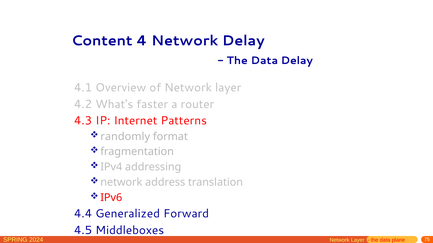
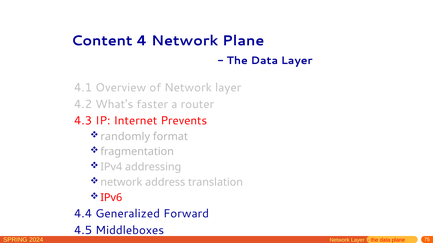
Network Delay: Delay -> Plane
Data Delay: Delay -> Layer
Patterns: Patterns -> Prevents
